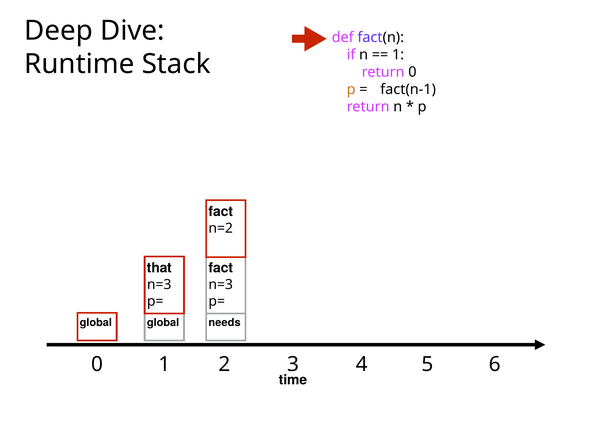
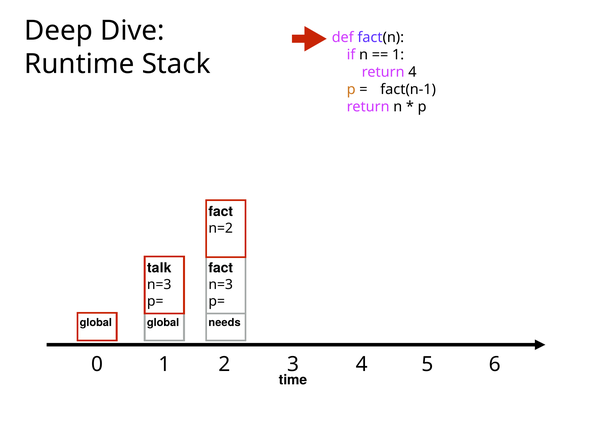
return 0: 0 -> 4
that: that -> talk
